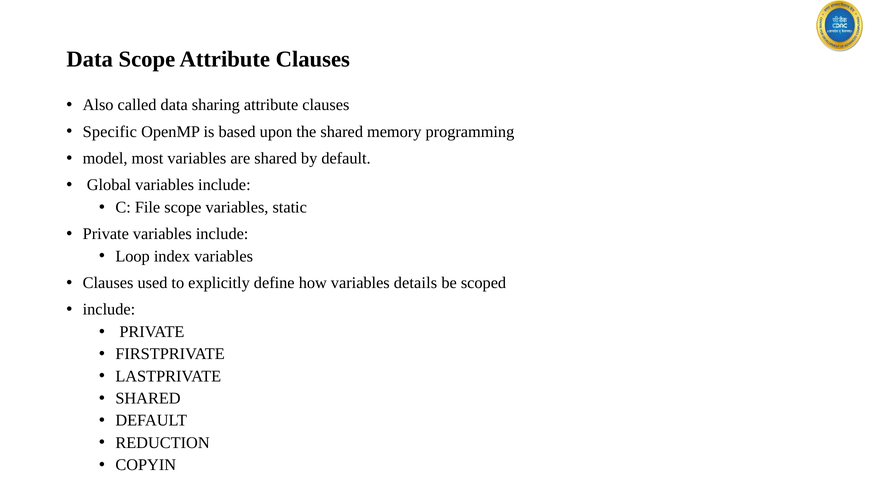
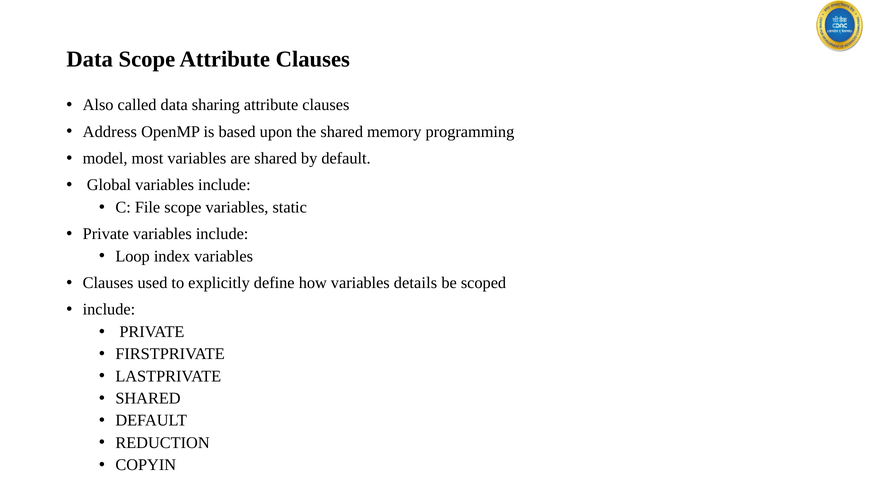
Specific: Specific -> Address
